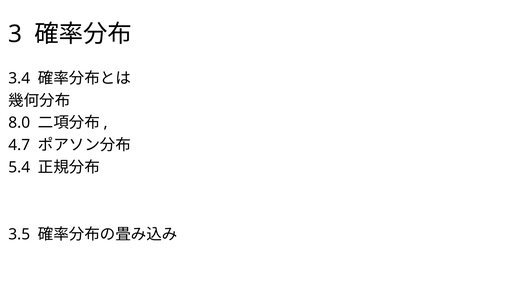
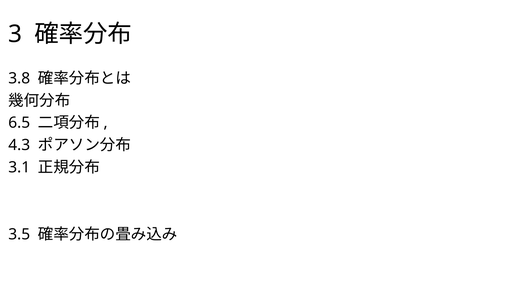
3.4: 3.4 -> 3.8
8.0: 8.0 -> 6.5
4.7: 4.7 -> 4.3
5.4: 5.4 -> 3.1
